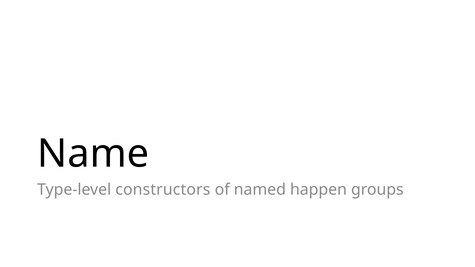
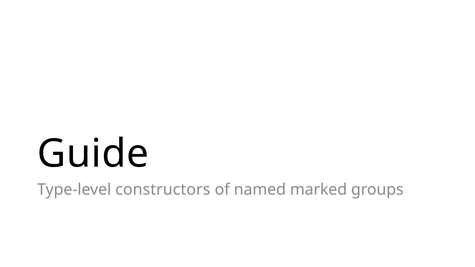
Name: Name -> Guide
happen: happen -> marked
